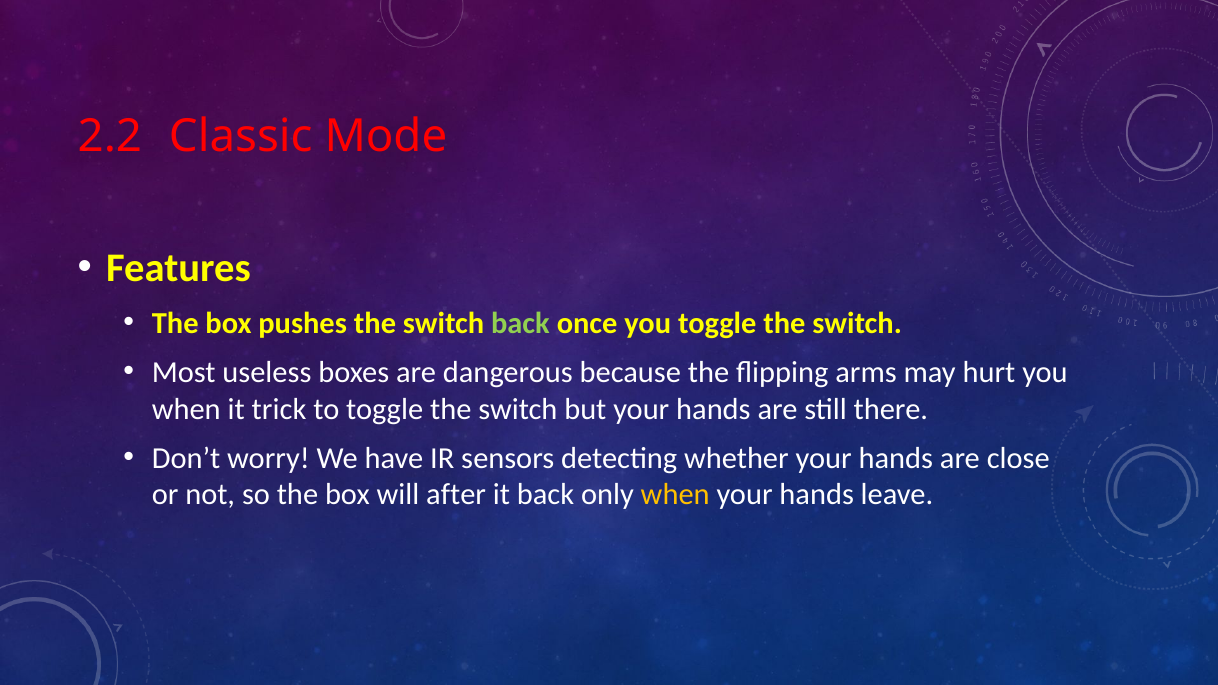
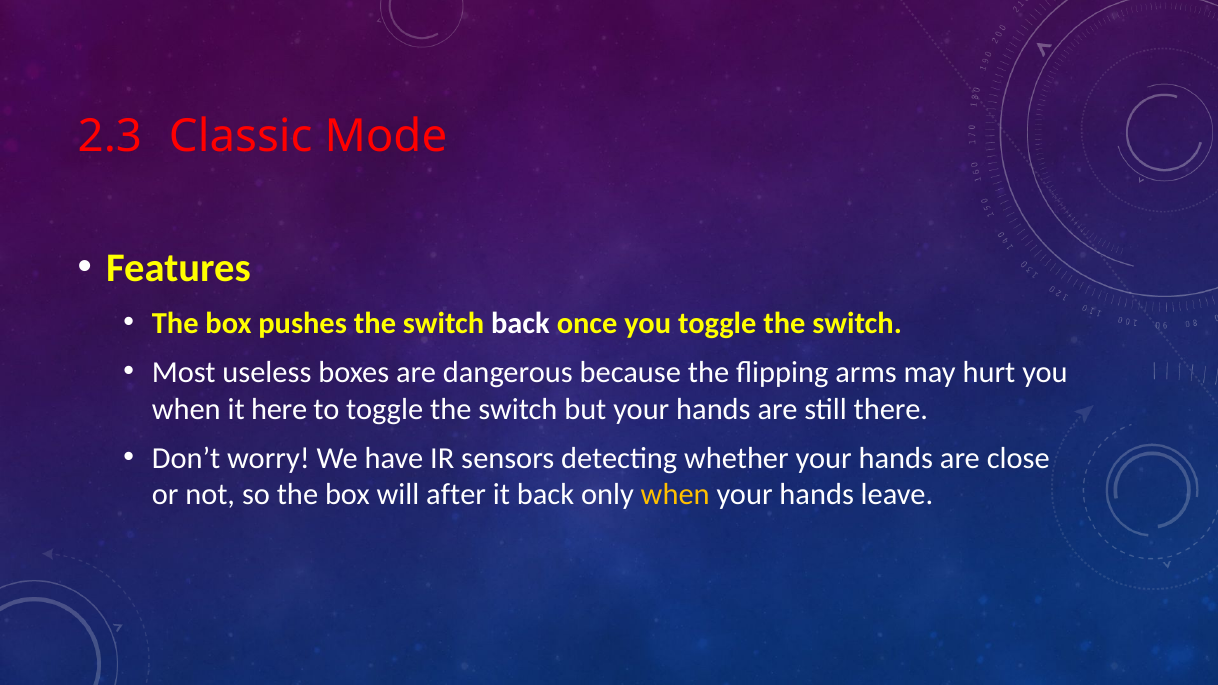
2.2: 2.2 -> 2.3
back at (520, 323) colour: light green -> white
trick: trick -> here
